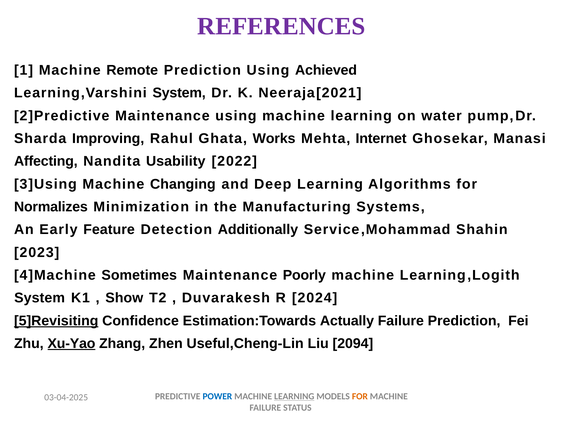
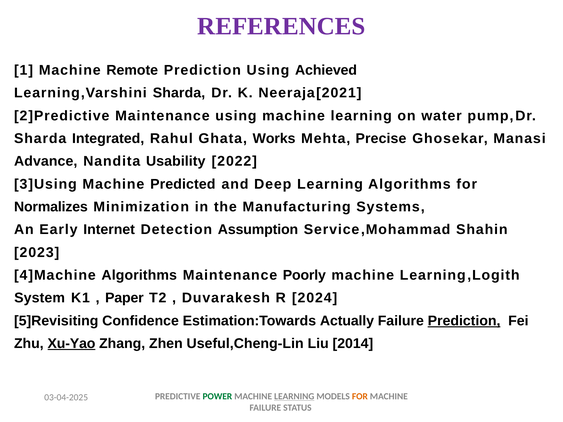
Learning,Varshini System: System -> Sharda
Improving: Improving -> Integrated
Internet: Internet -> Precise
Affecting: Affecting -> Advance
Changing: Changing -> Predicted
Feature: Feature -> Internet
Additionally: Additionally -> Assumption
4]Machine Sometimes: Sometimes -> Algorithms
Show: Show -> Paper
5]Revisiting underline: present -> none
Prediction at (464, 321) underline: none -> present
2094: 2094 -> 2014
POWER colour: blue -> green
